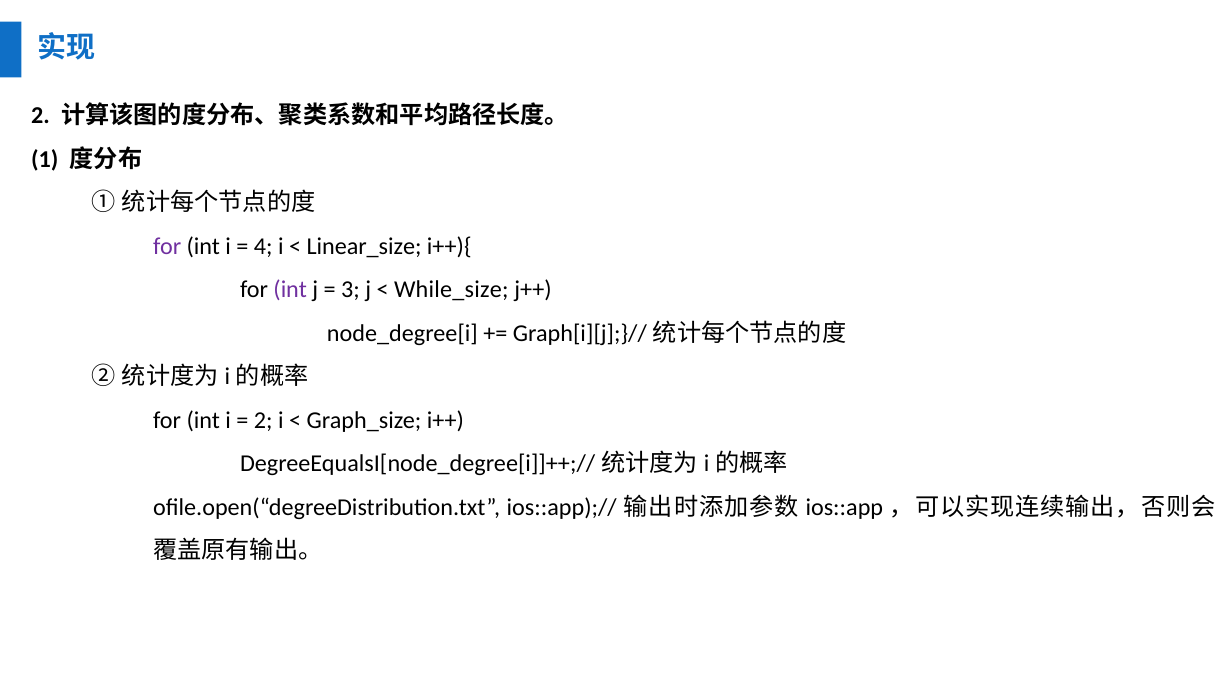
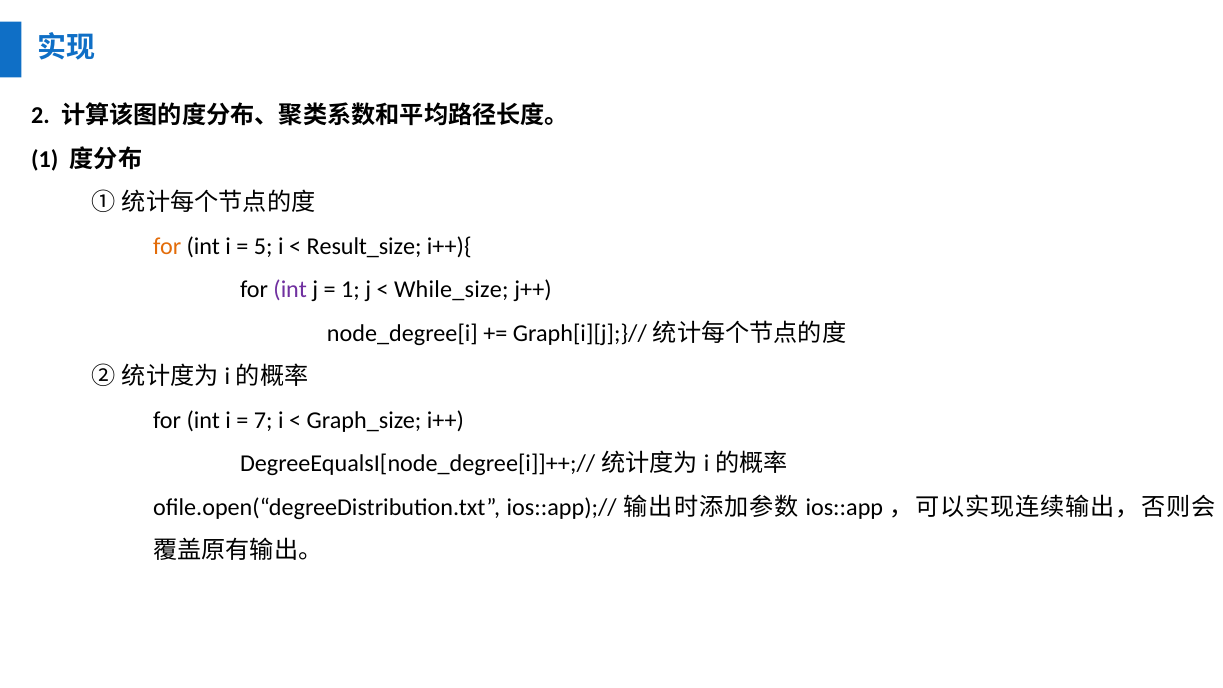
for at (167, 246) colour: purple -> orange
4: 4 -> 5
Linear_size: Linear_size -> Result_size
3 at (350, 290): 3 -> 1
2 at (263, 420): 2 -> 7
